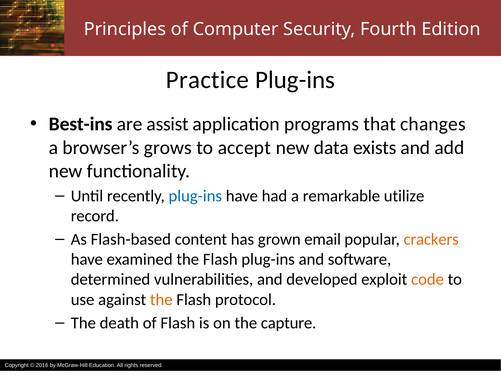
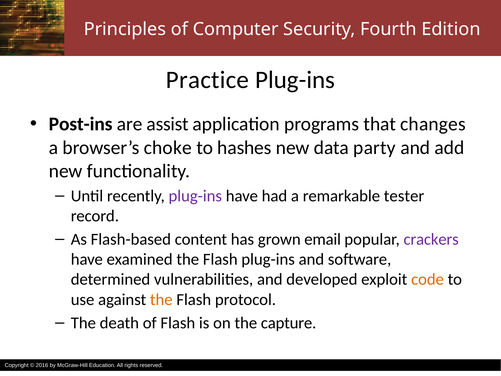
Best-ins: Best-ins -> Post-ins
grows: grows -> choke
accept: accept -> hashes
exists: exists -> party
plug-ins at (195, 196) colour: blue -> purple
utilize: utilize -> tester
crackers colour: orange -> purple
